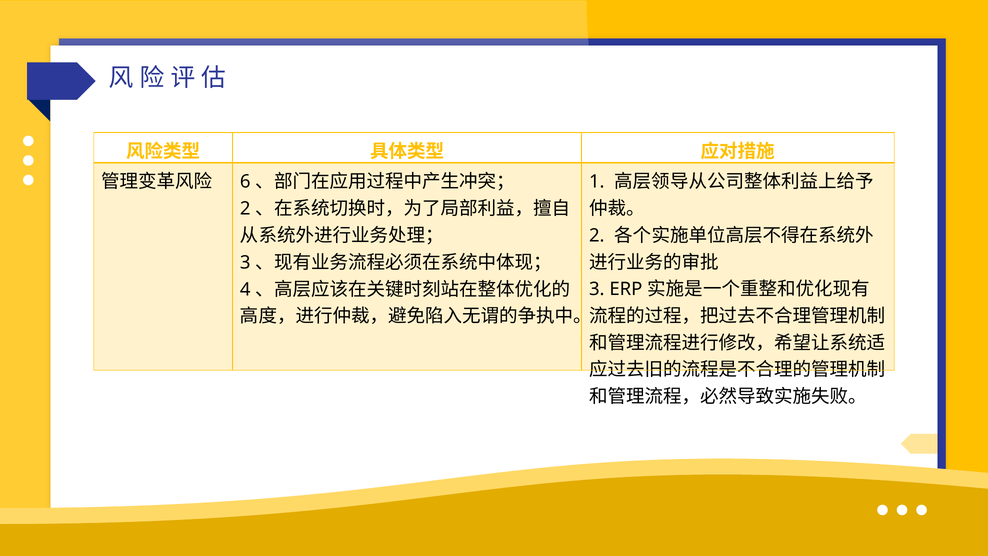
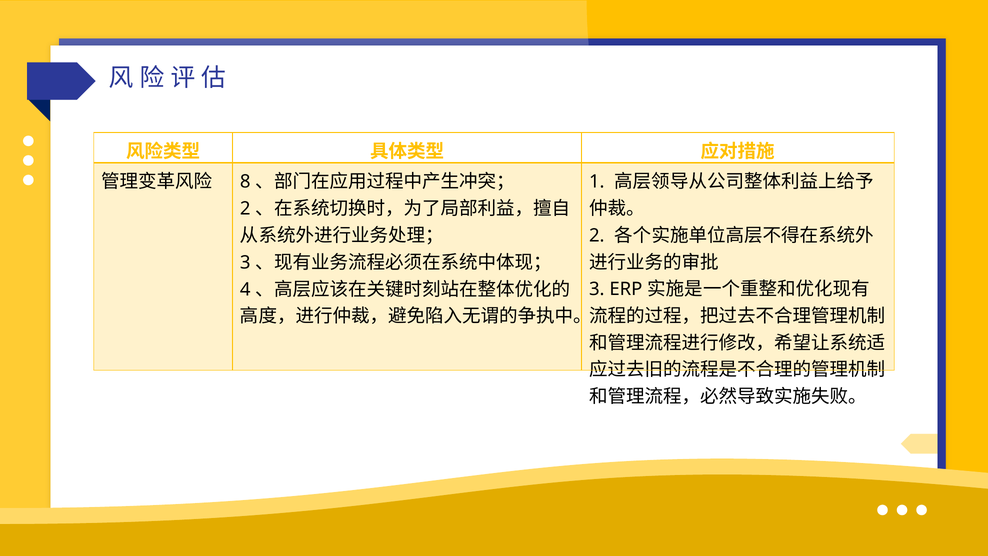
6: 6 -> 8
